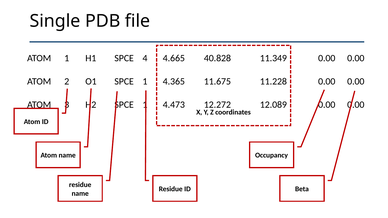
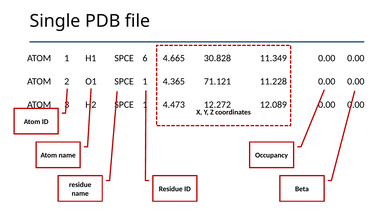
4: 4 -> 6
40.828: 40.828 -> 30.828
11.675: 11.675 -> 71.121
